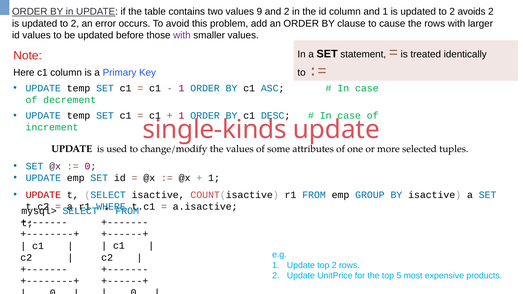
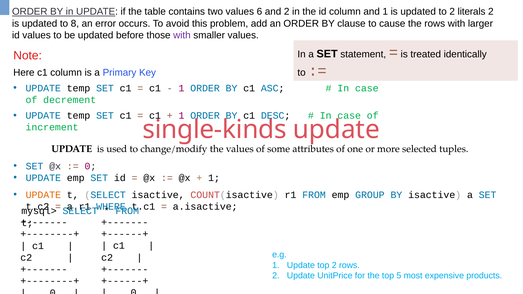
values 9: 9 -> 6
avoids: avoids -> literals
2 at (75, 23): 2 -> 8
UPDATE at (43, 195) colour: red -> orange
